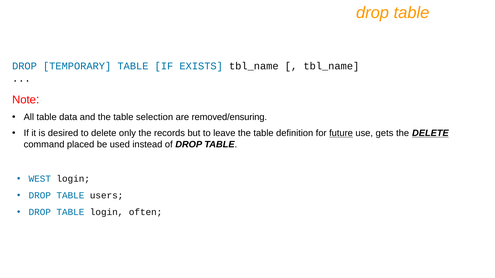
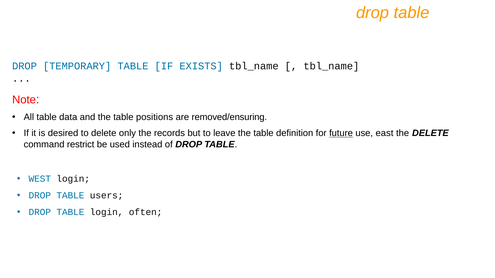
selection: selection -> positions
gets: gets -> east
DELETE at (430, 133) underline: present -> none
placed: placed -> restrict
